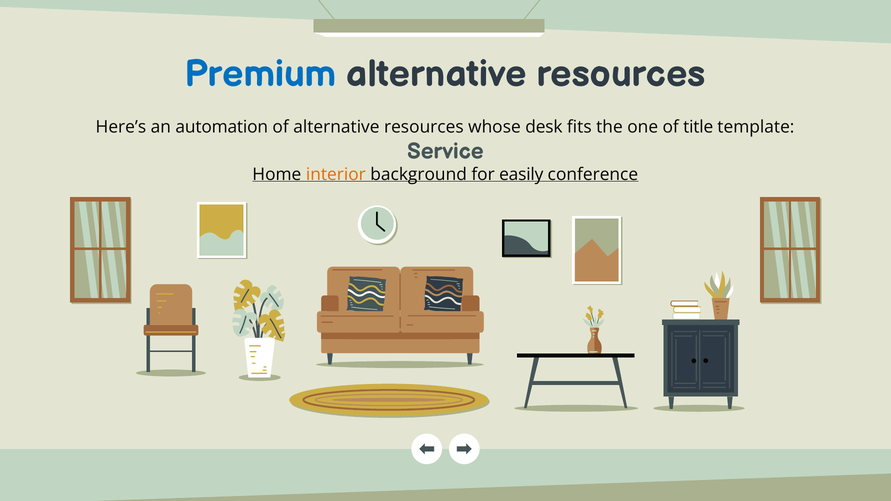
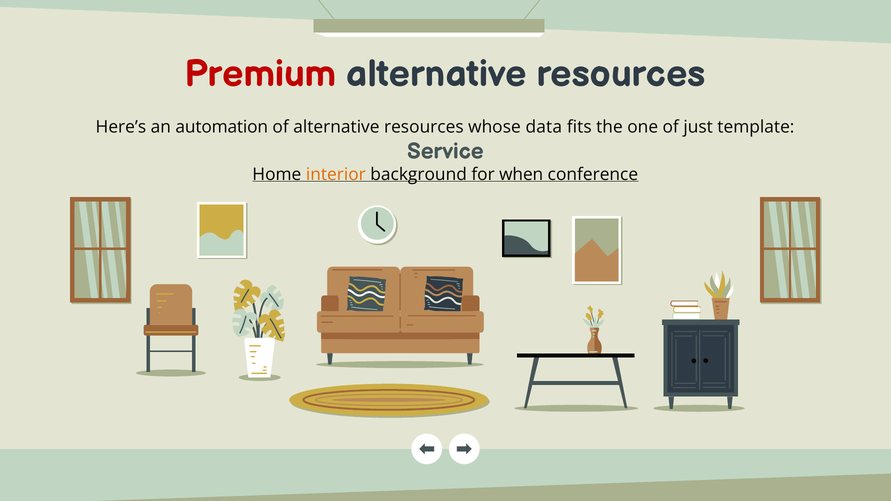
Premium colour: blue -> red
desk: desk -> data
title: title -> just
easily: easily -> when
